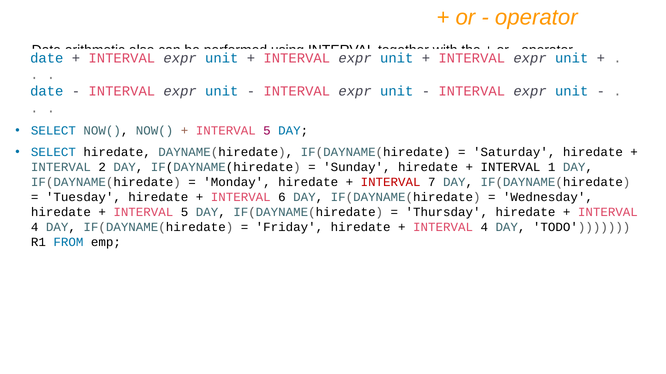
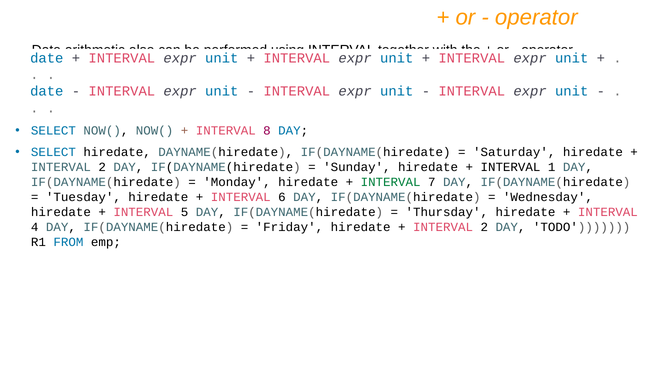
5 at (267, 131): 5 -> 8
INTERVAL at (391, 183) colour: red -> green
4 at (484, 228): 4 -> 2
